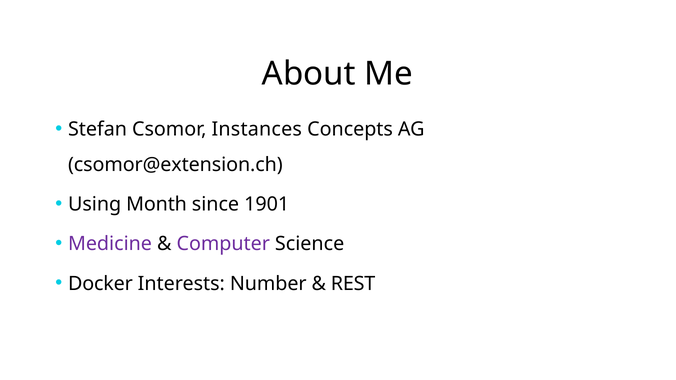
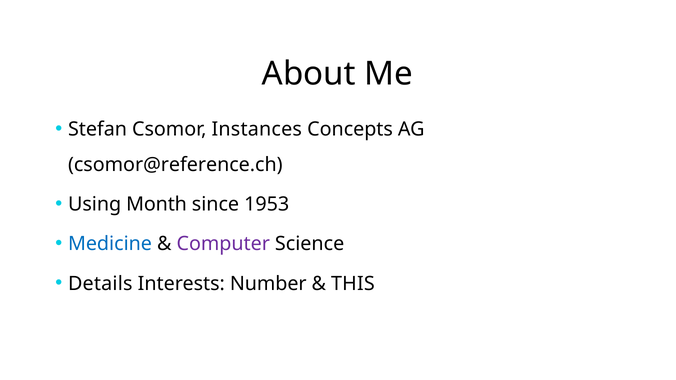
csomor@extension.ch: csomor@extension.ch -> csomor@reference.ch
1901: 1901 -> 1953
Medicine colour: purple -> blue
Docker: Docker -> Details
REST: REST -> THIS
